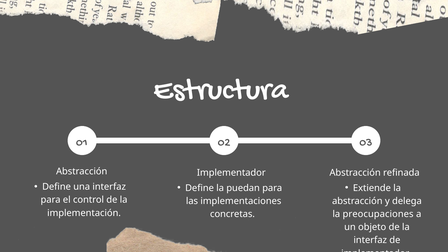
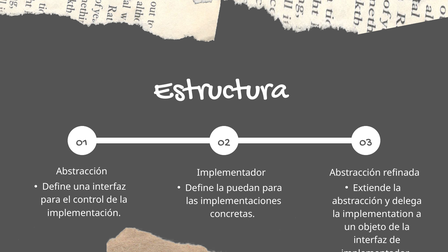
preocupaciones: preocupaciones -> implementation
